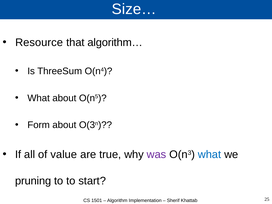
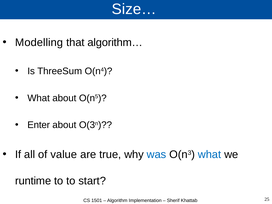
Resource: Resource -> Modelling
Form: Form -> Enter
was colour: purple -> blue
pruning: pruning -> runtime
